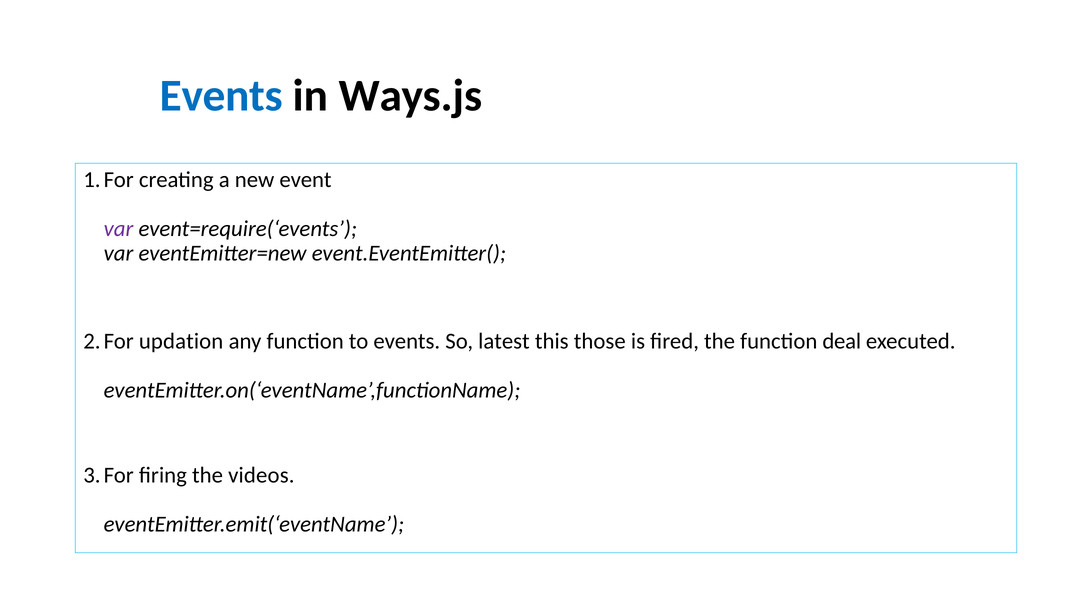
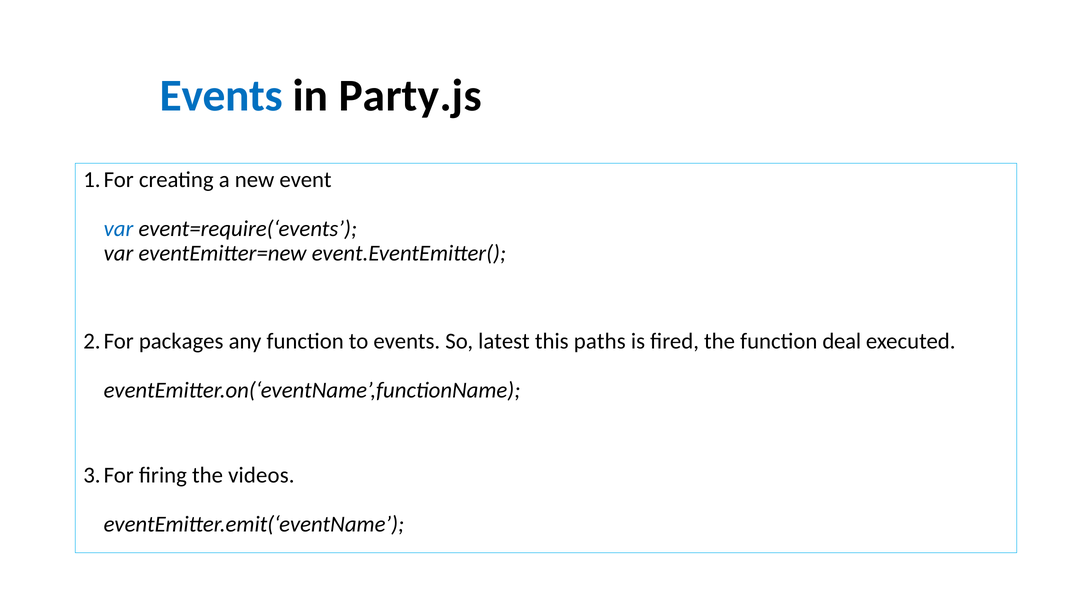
Ways.js: Ways.js -> Party.js
var at (119, 229) colour: purple -> blue
updation: updation -> packages
those: those -> paths
